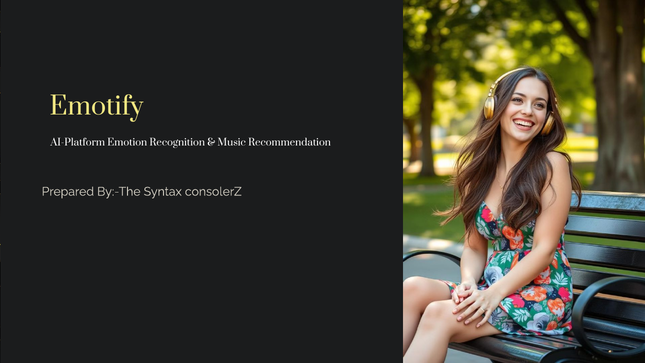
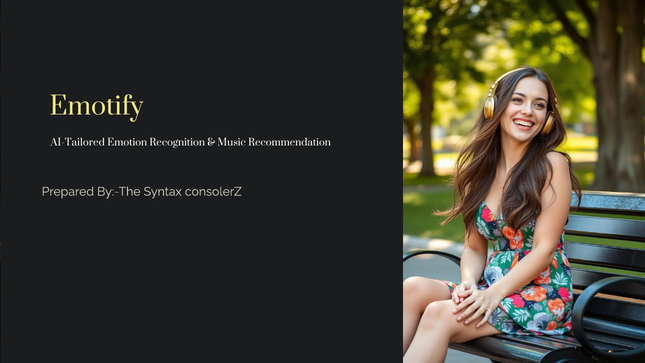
AI-Platform: AI-Platform -> AI-Tailored
